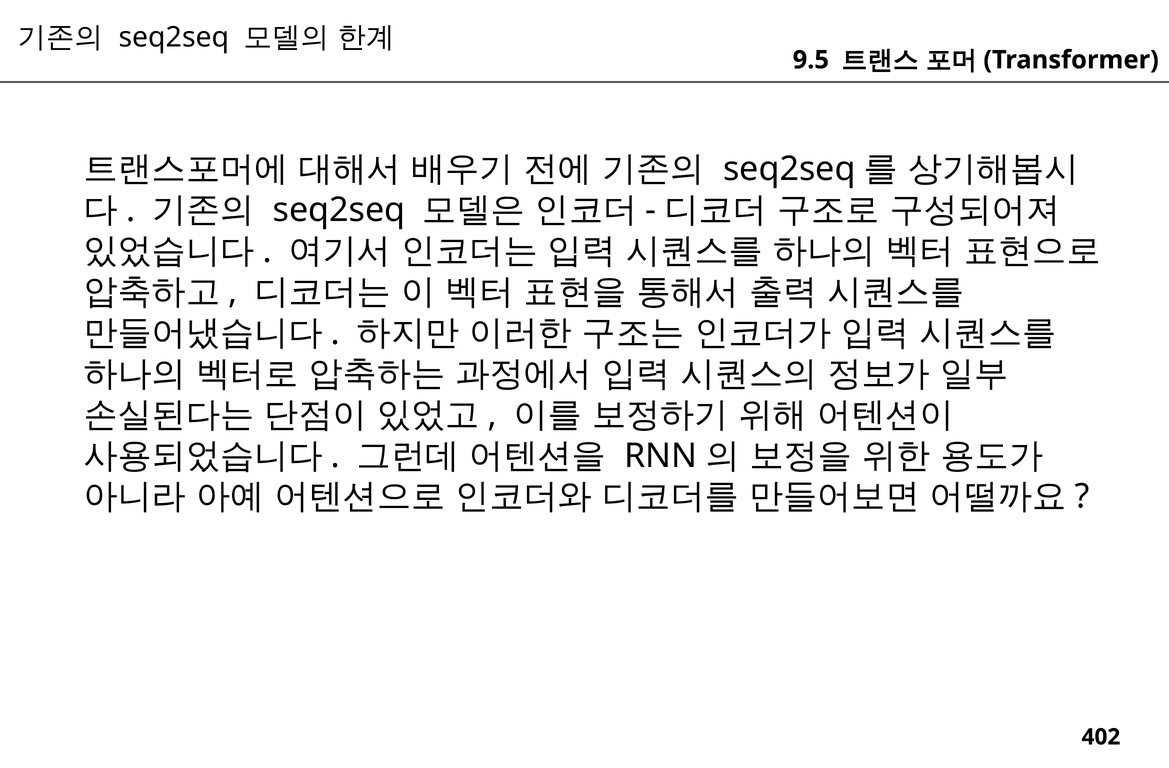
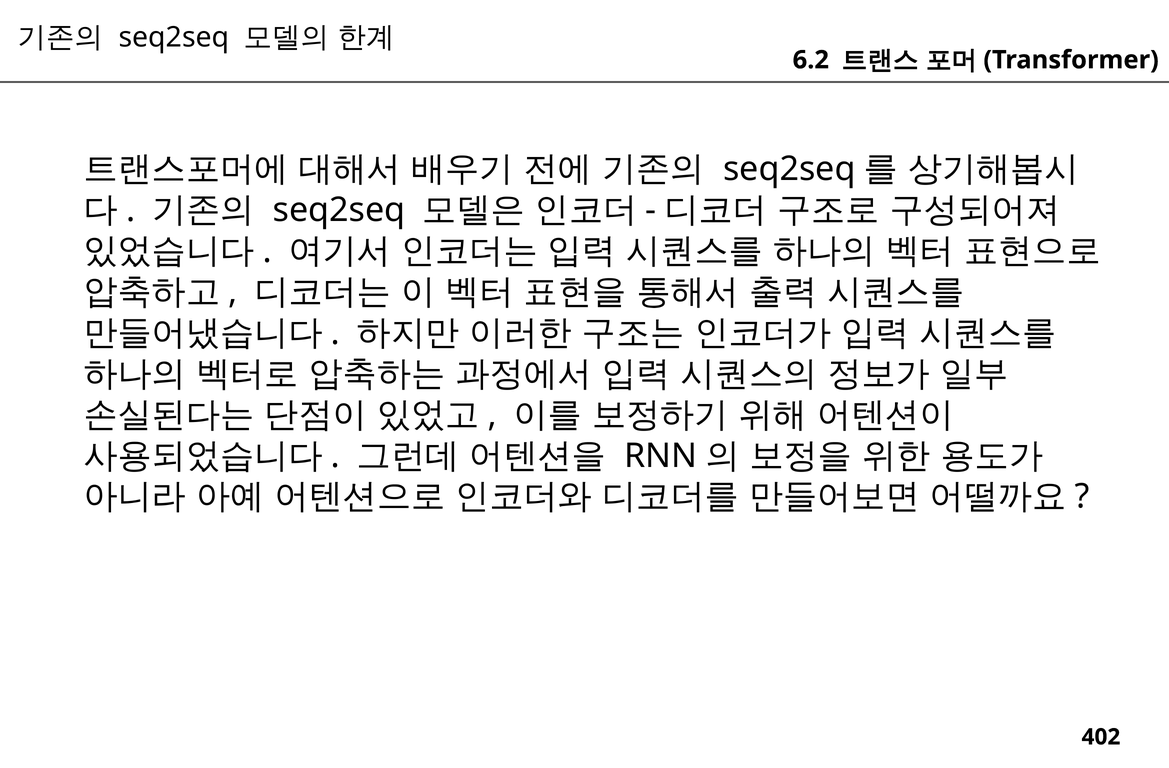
9.5: 9.5 -> 6.2
